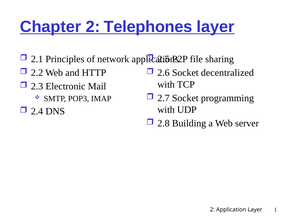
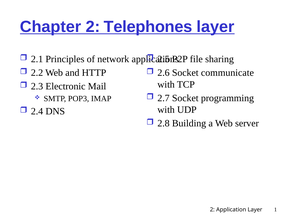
decentralized: decentralized -> communicate
